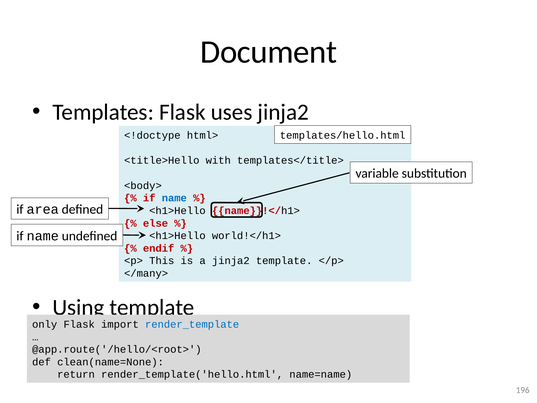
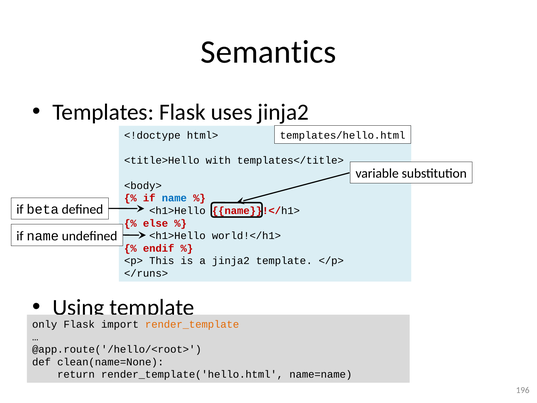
Document: Document -> Semantics
area: area -> beta
</many>: </many> -> </runs>
render_template colour: blue -> orange
